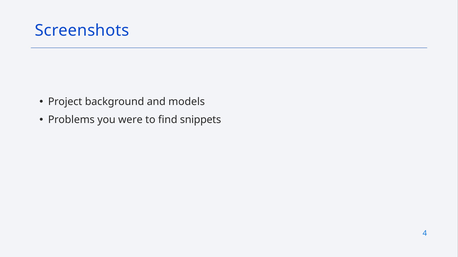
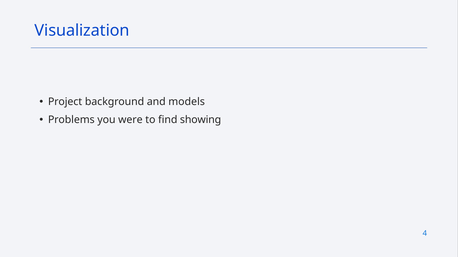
Screenshots: Screenshots -> Visualization
snippets: snippets -> showing
